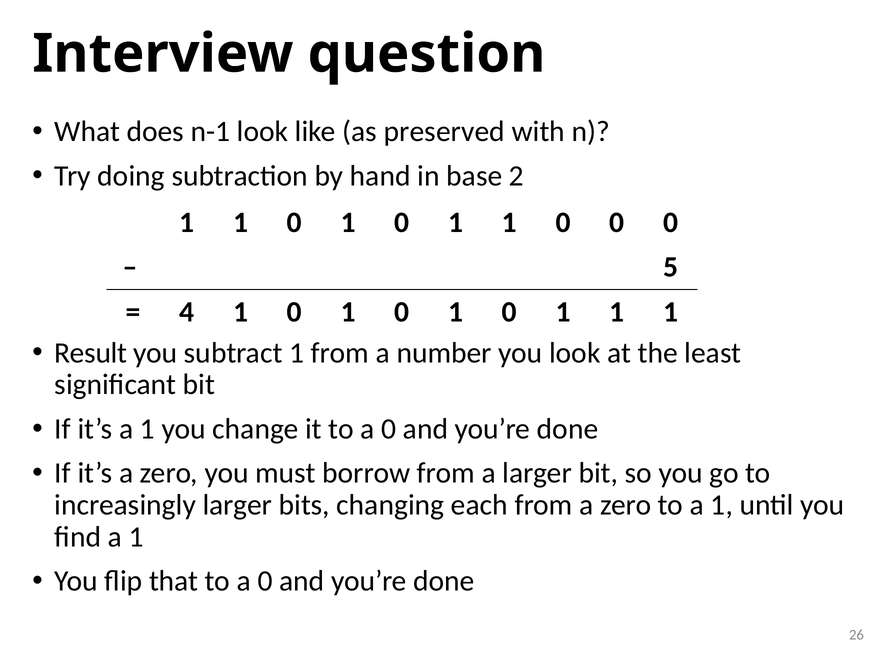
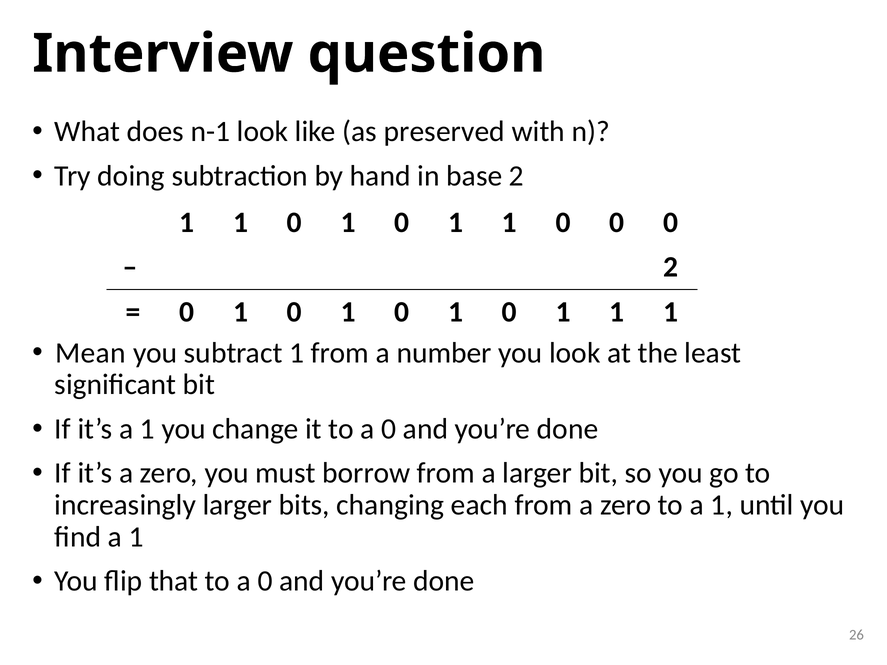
5 at (671, 267): 5 -> 2
4 at (187, 312): 4 -> 0
Result: Result -> Mean
